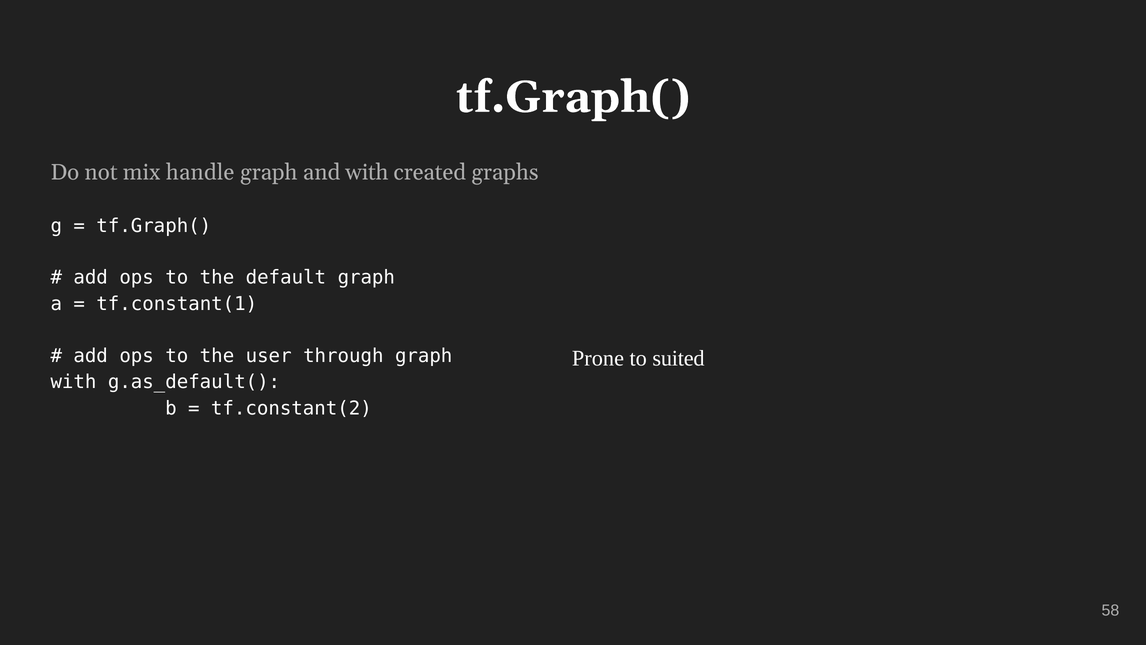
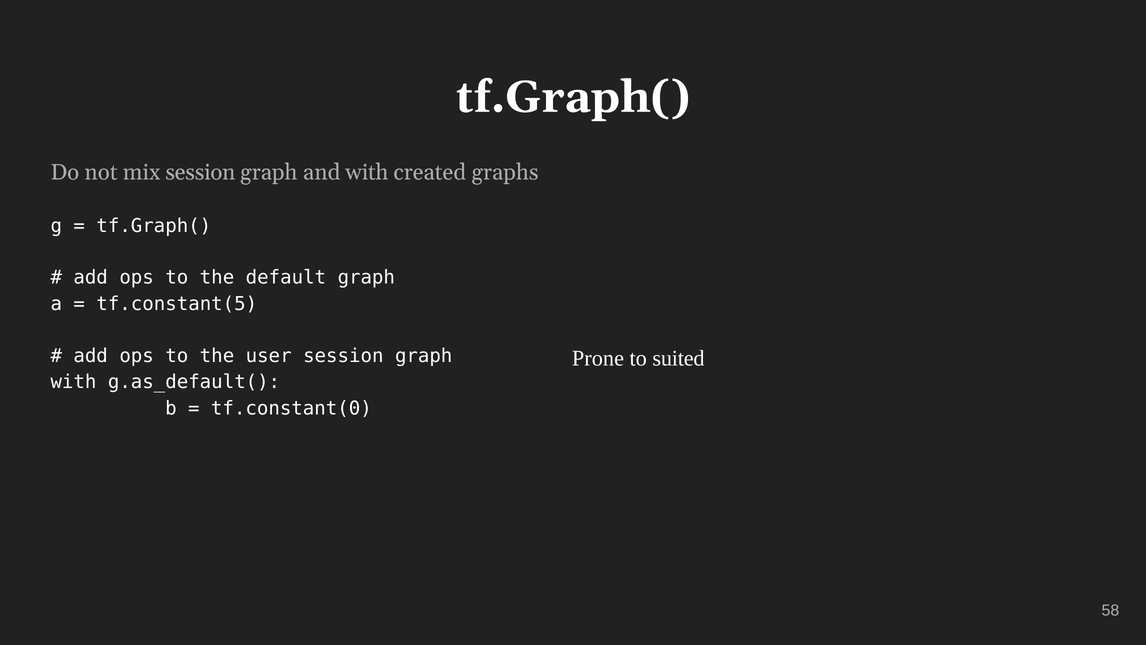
mix handle: handle -> session
tf.constant(1: tf.constant(1 -> tf.constant(5
user through: through -> session
tf.constant(2: tf.constant(2 -> tf.constant(0
